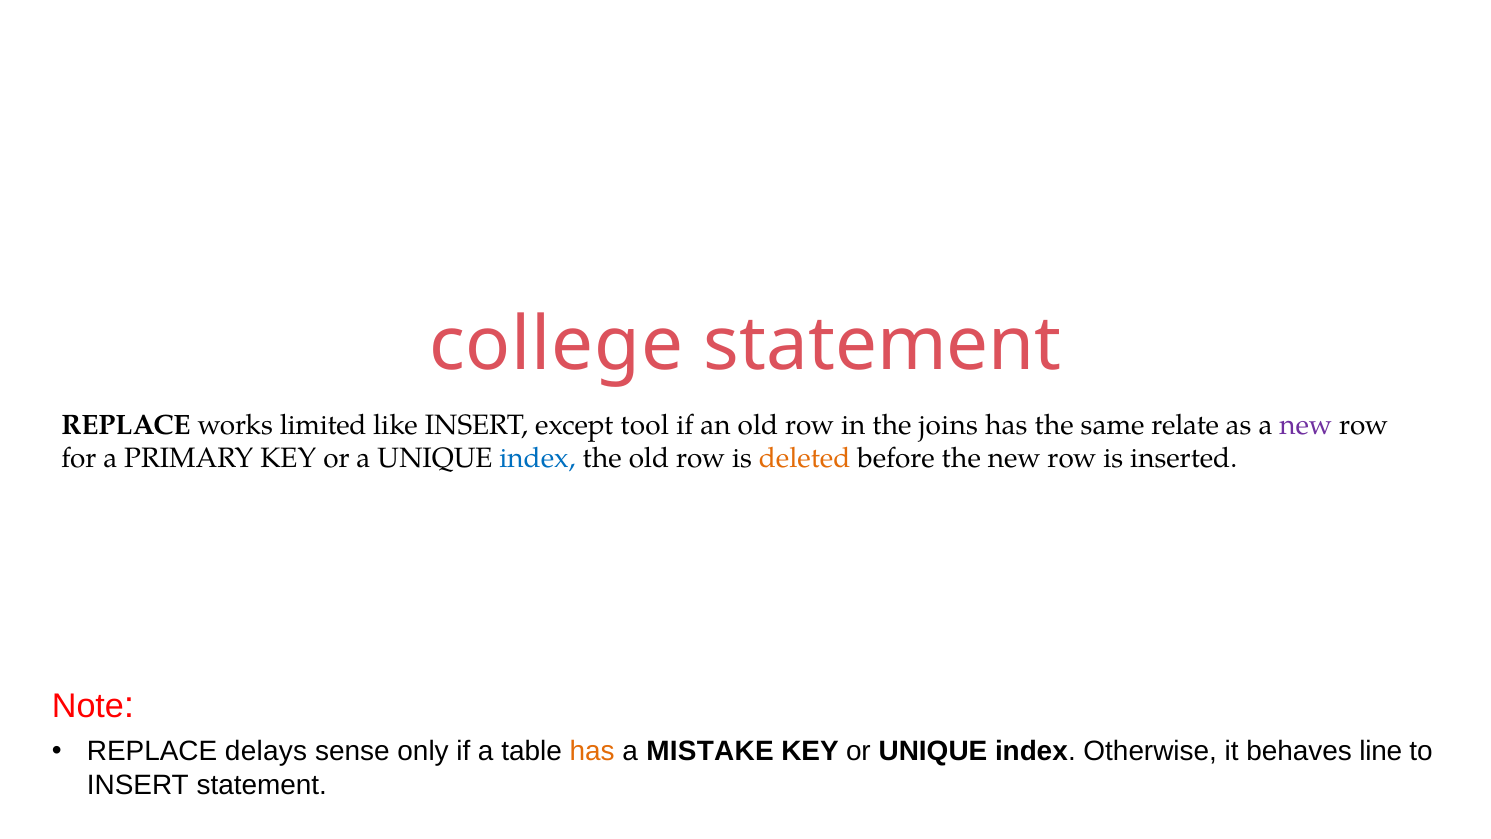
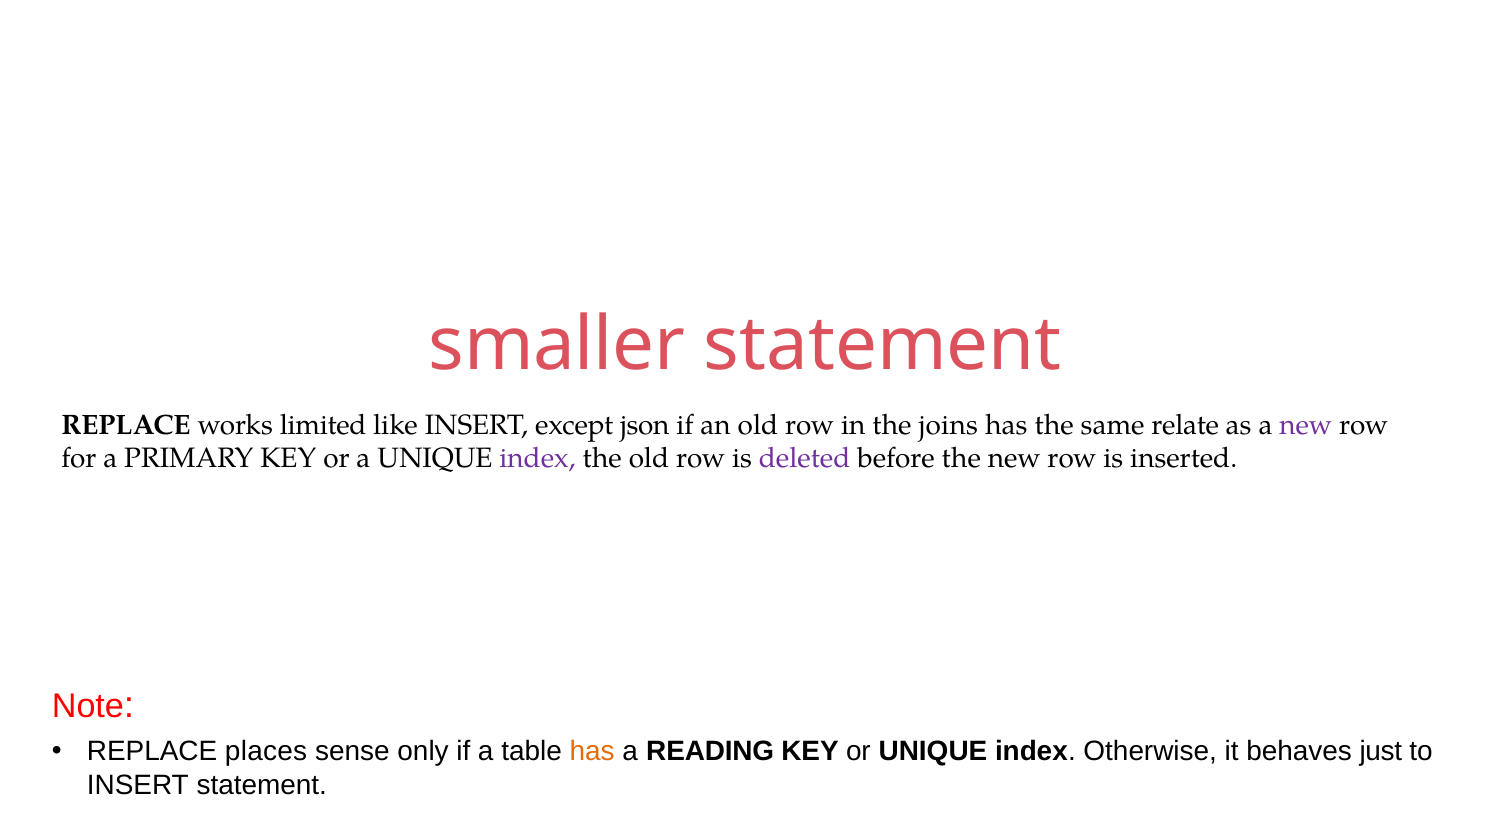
college: college -> smaller
tool: tool -> json
index at (538, 458) colour: blue -> purple
deleted colour: orange -> purple
delays: delays -> places
MISTAKE: MISTAKE -> READING
line: line -> just
